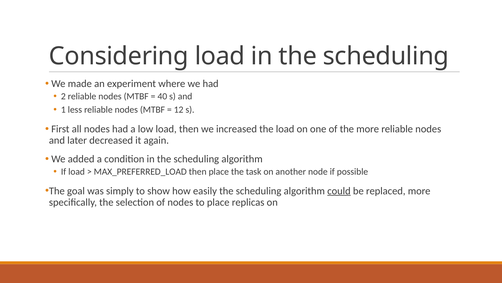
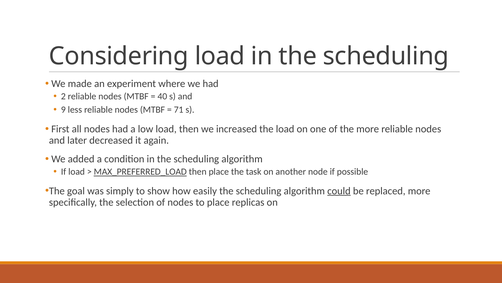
1: 1 -> 9
12: 12 -> 71
MAX_PREFERRED_LOAD underline: none -> present
